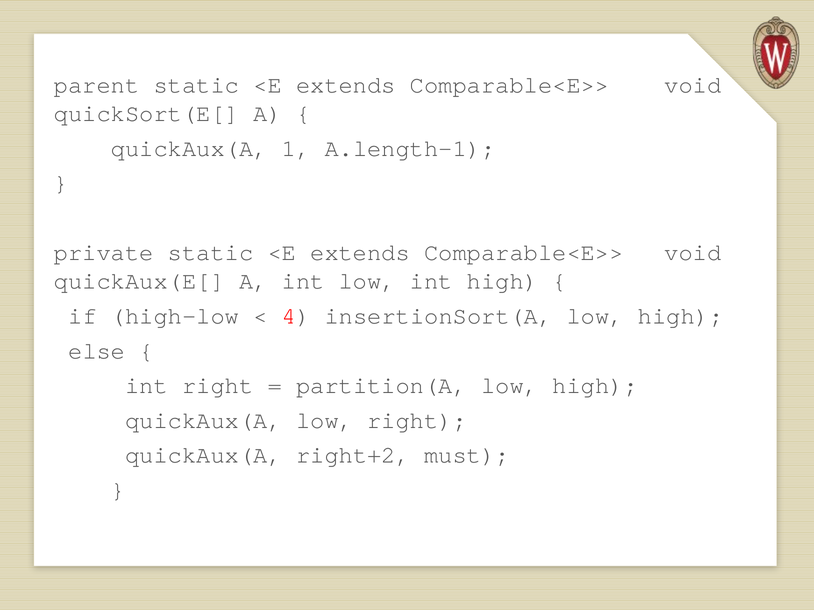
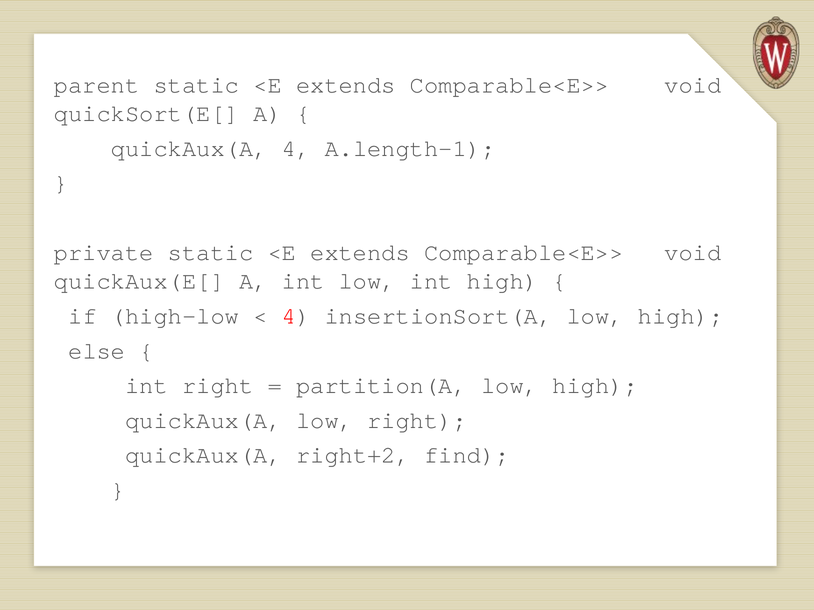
quickAux(A 1: 1 -> 4
must: must -> find
